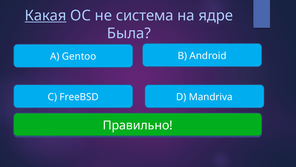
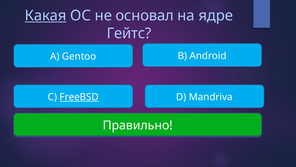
система: система -> основал
Была: Была -> Гейтс
FreeBSD underline: none -> present
